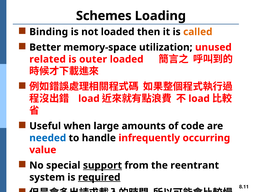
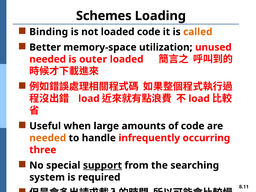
loaded then: then -> code
related at (48, 59): related -> needed
needed at (48, 138) colour: blue -> orange
value: value -> three
reentrant: reentrant -> searching
required underline: present -> none
